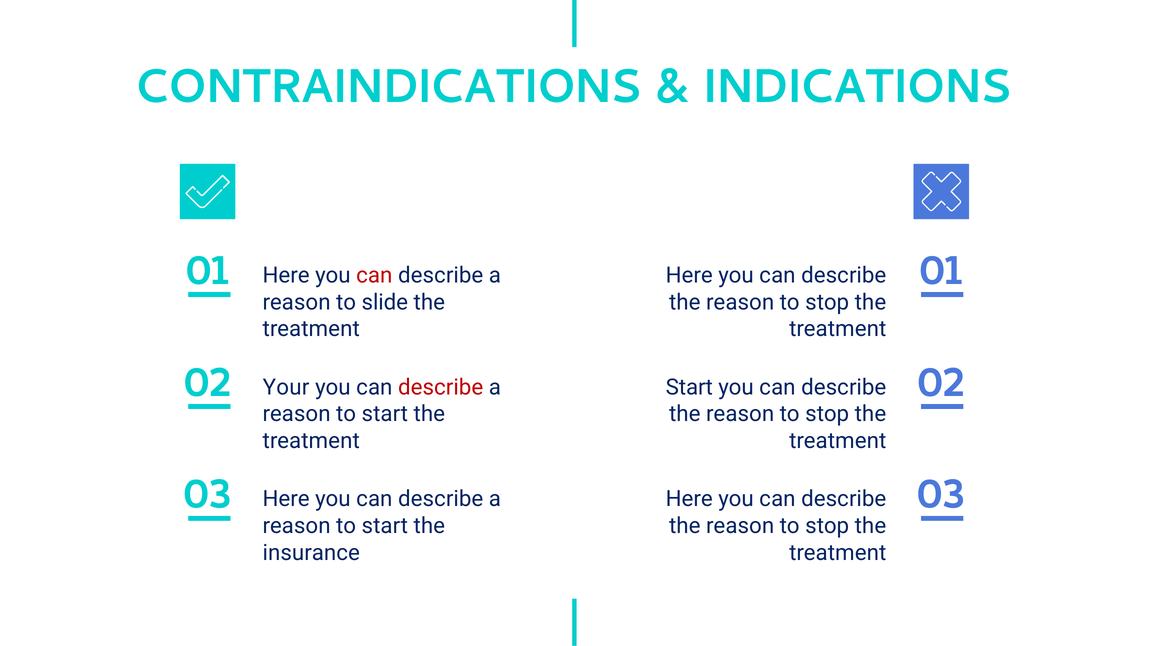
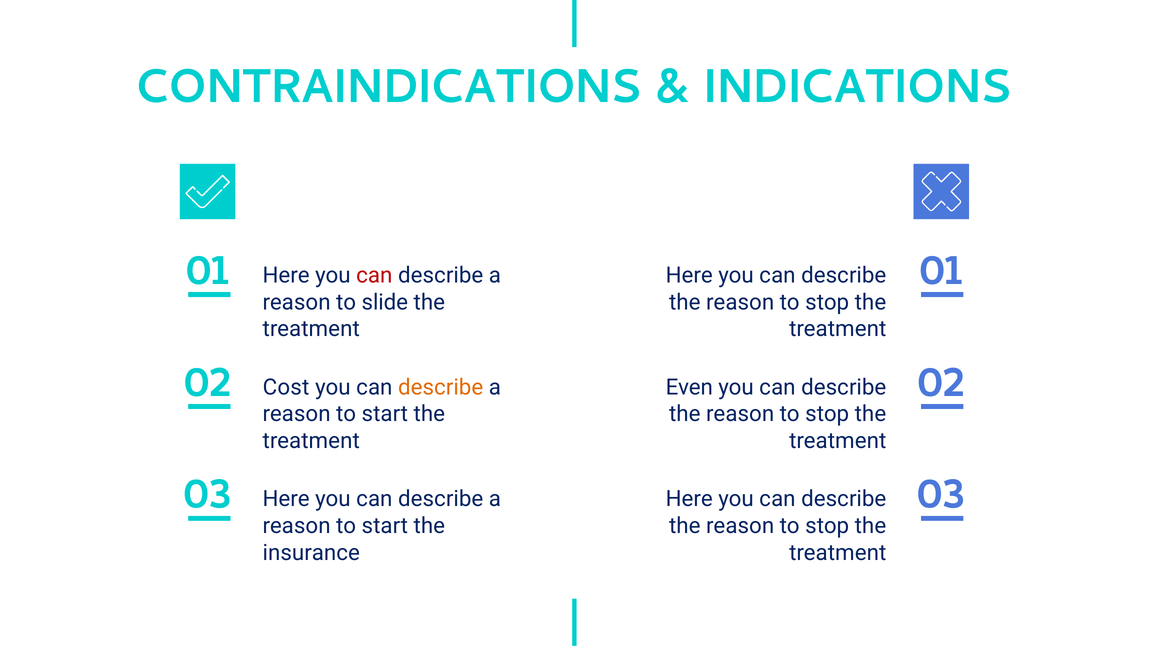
Your: Your -> Cost
describe at (441, 387) colour: red -> orange
Start at (689, 387): Start -> Even
